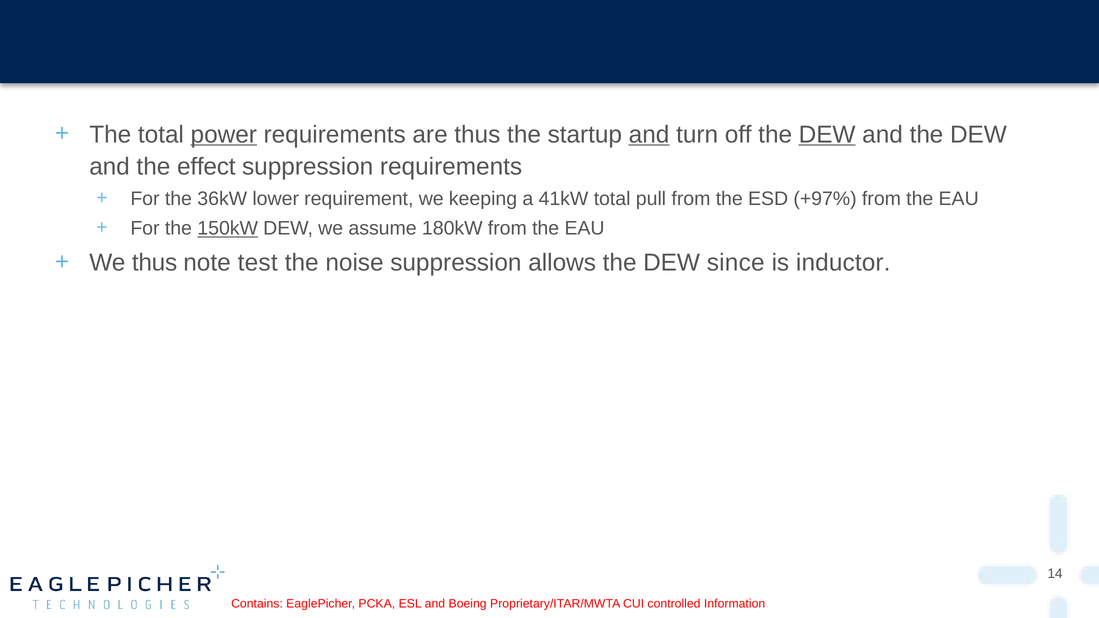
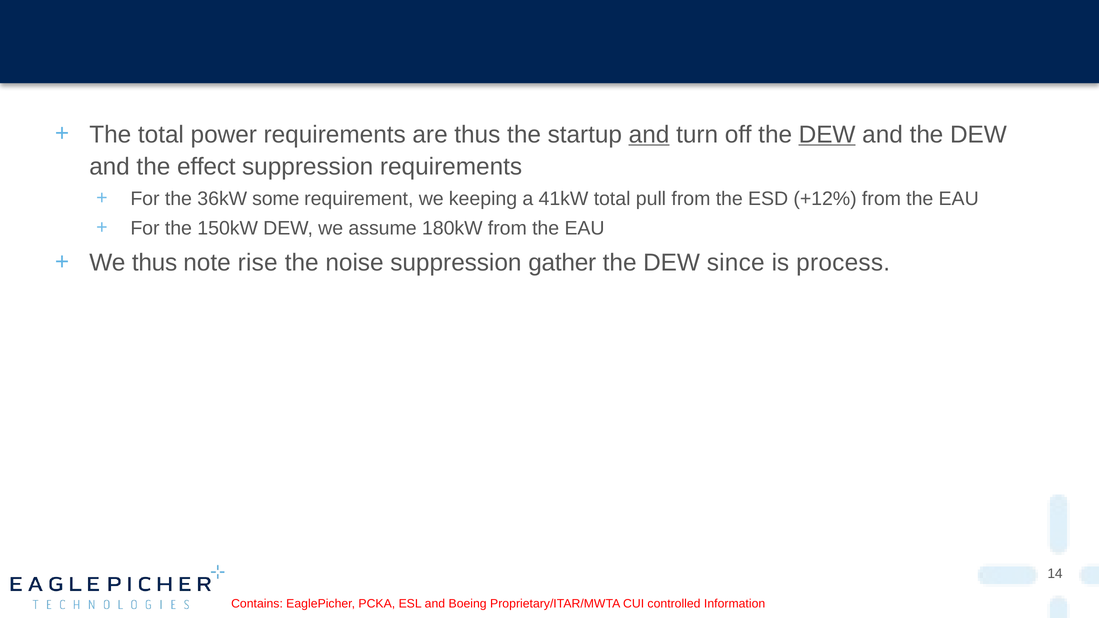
power underline: present -> none
lower: lower -> some
+97%: +97% -> +12%
150kW underline: present -> none
test: test -> rise
allows: allows -> gather
inductor: inductor -> process
